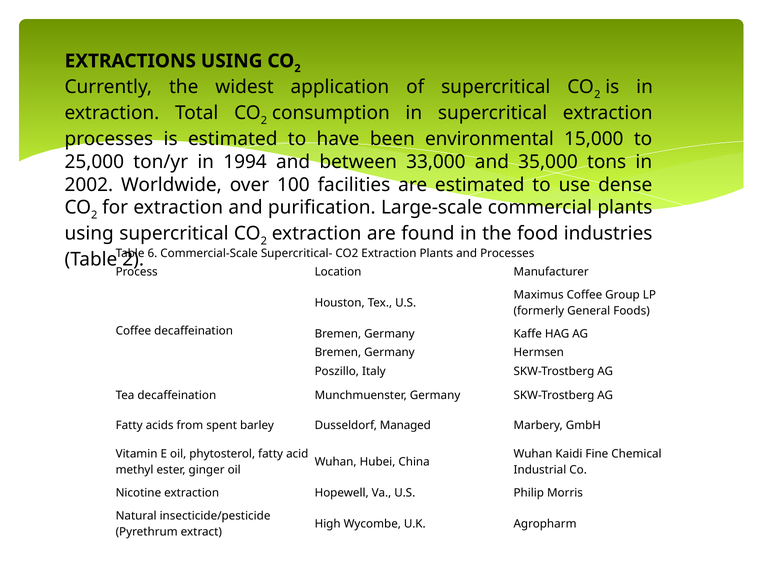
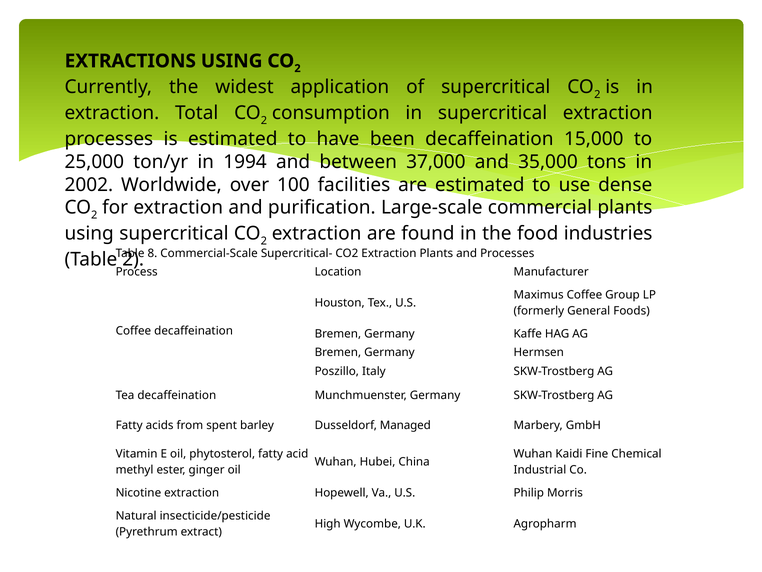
been environmental: environmental -> decaffeination
33,000: 33,000 -> 37,000
6: 6 -> 8
